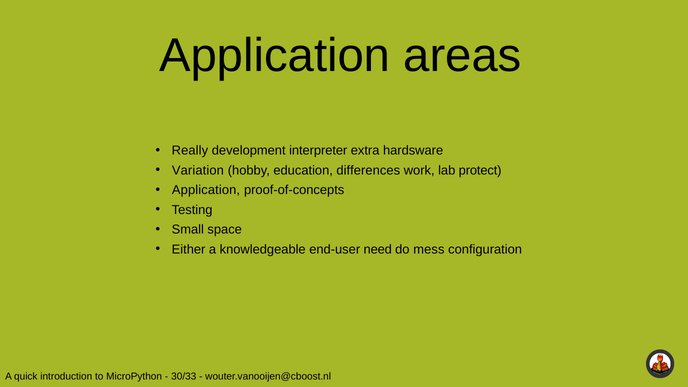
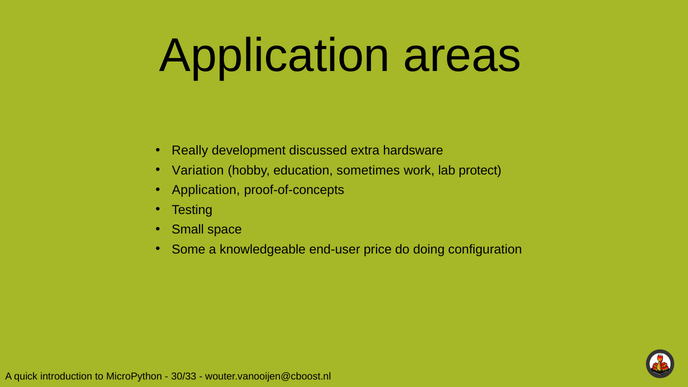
interpreter: interpreter -> discussed
differences: differences -> sometimes
Either: Either -> Some
need: need -> price
mess: mess -> doing
